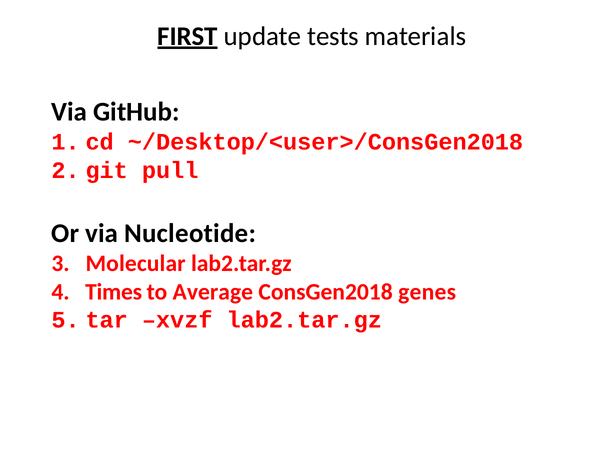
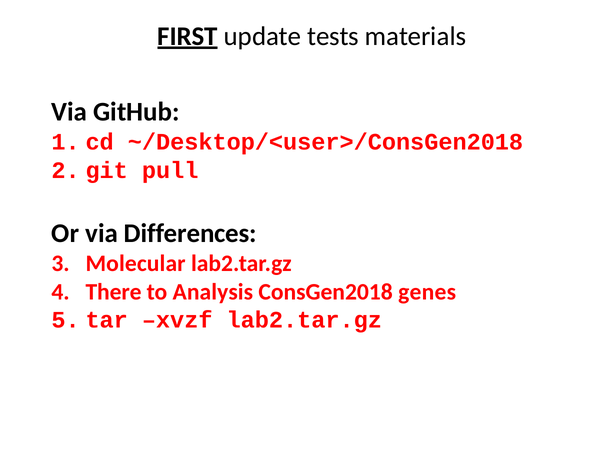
Nucleotide: Nucleotide -> Differences
Times: Times -> There
Average: Average -> Analysis
